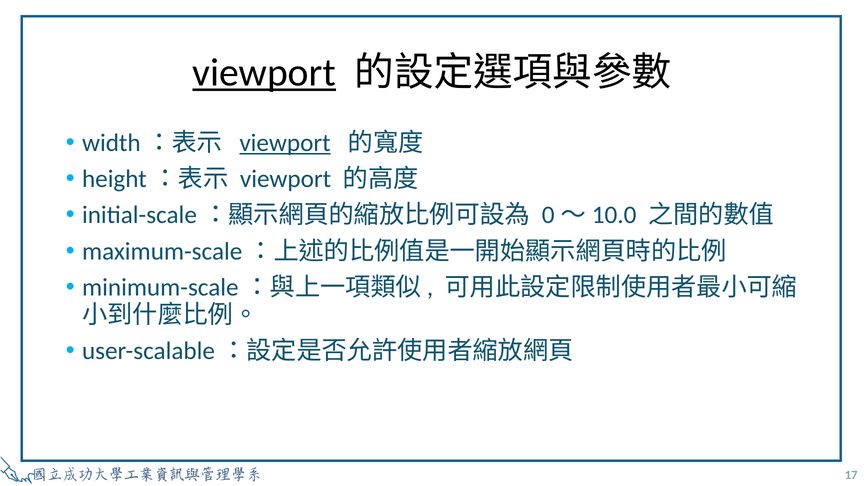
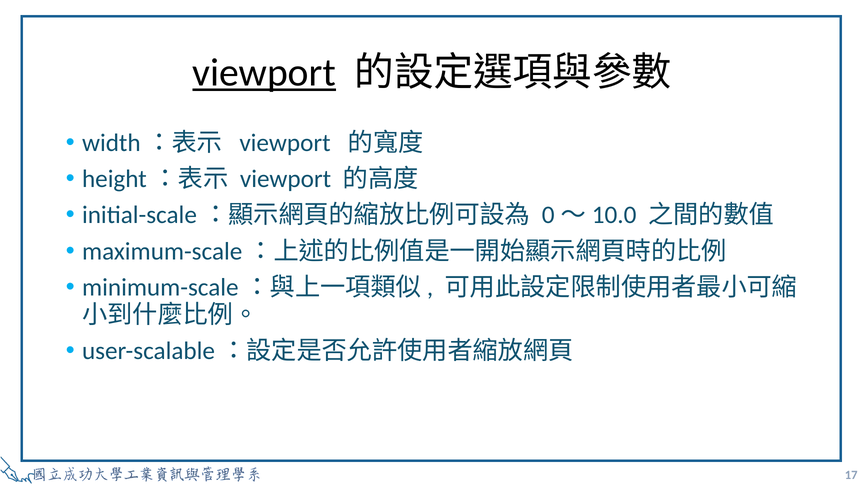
viewport at (285, 143) underline: present -> none
